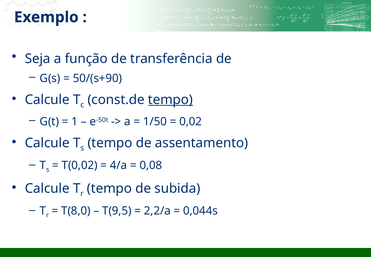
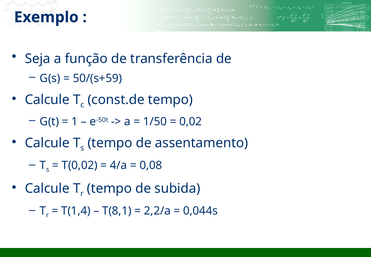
50/(s+90: 50/(s+90 -> 50/(s+59
tempo at (170, 100) underline: present -> none
T(8,0: T(8,0 -> T(1,4
T(9,5: T(9,5 -> T(8,1
